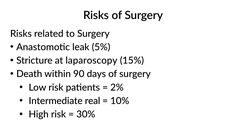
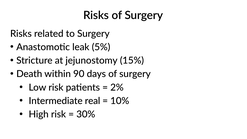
laparoscopy: laparoscopy -> jejunostomy
